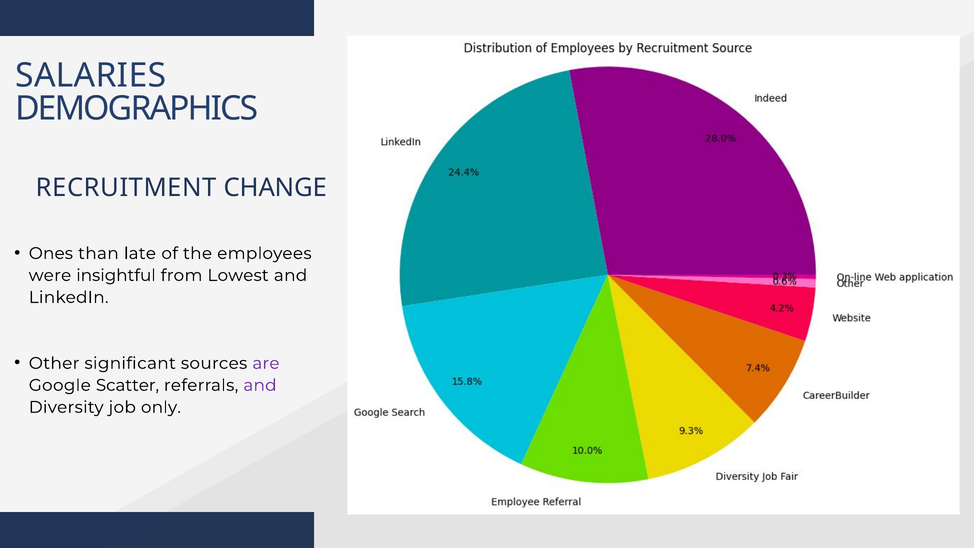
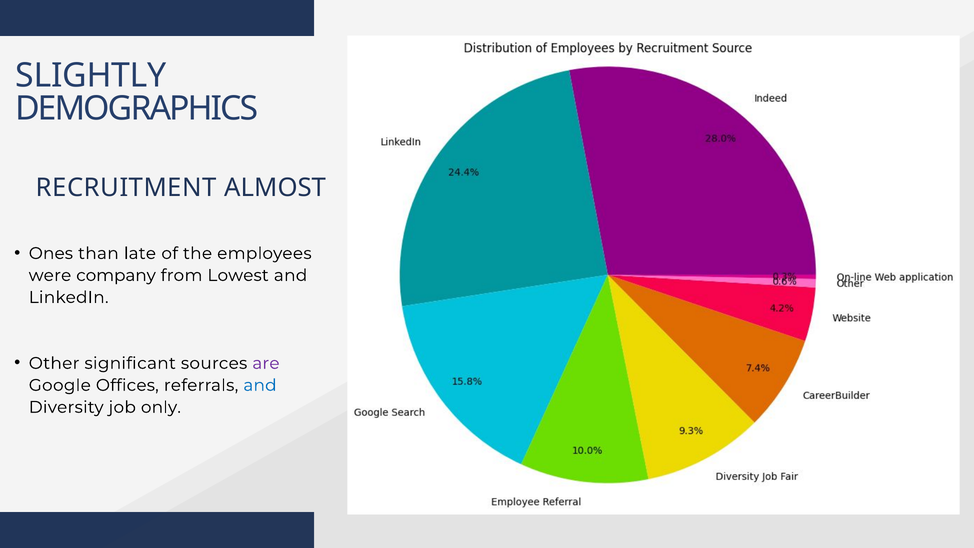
SALARIES: SALARIES -> SLIGHTLY
CHANGE: CHANGE -> ALMOST
insightful: insightful -> company
Scatter: Scatter -> Offices
and at (260, 385) colour: purple -> blue
